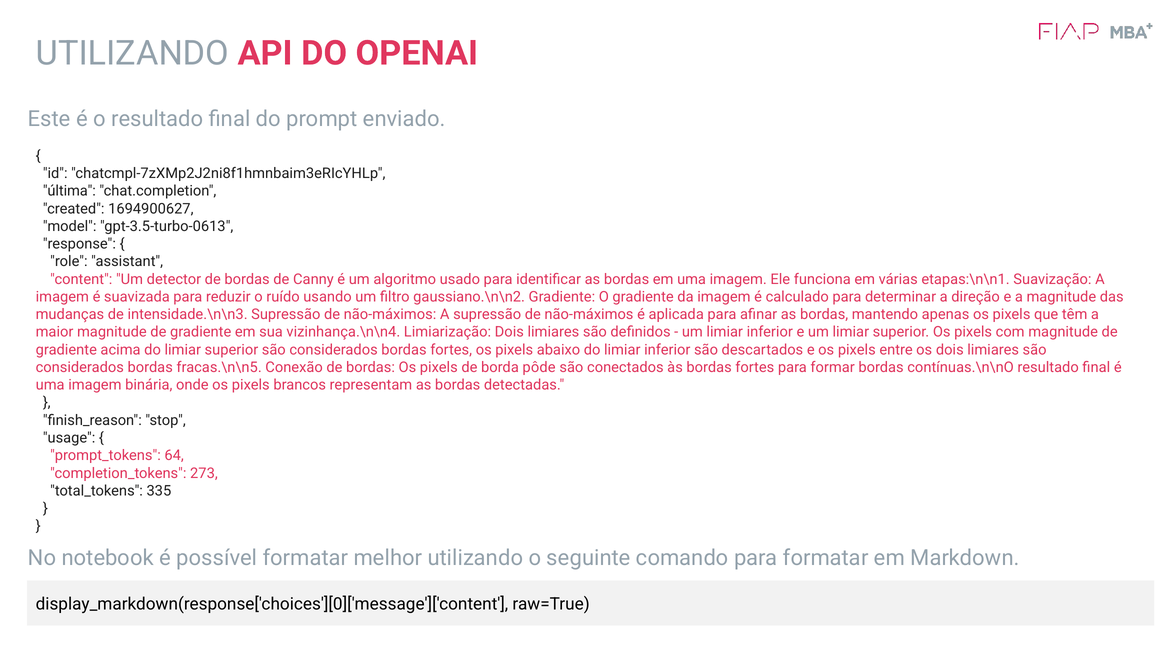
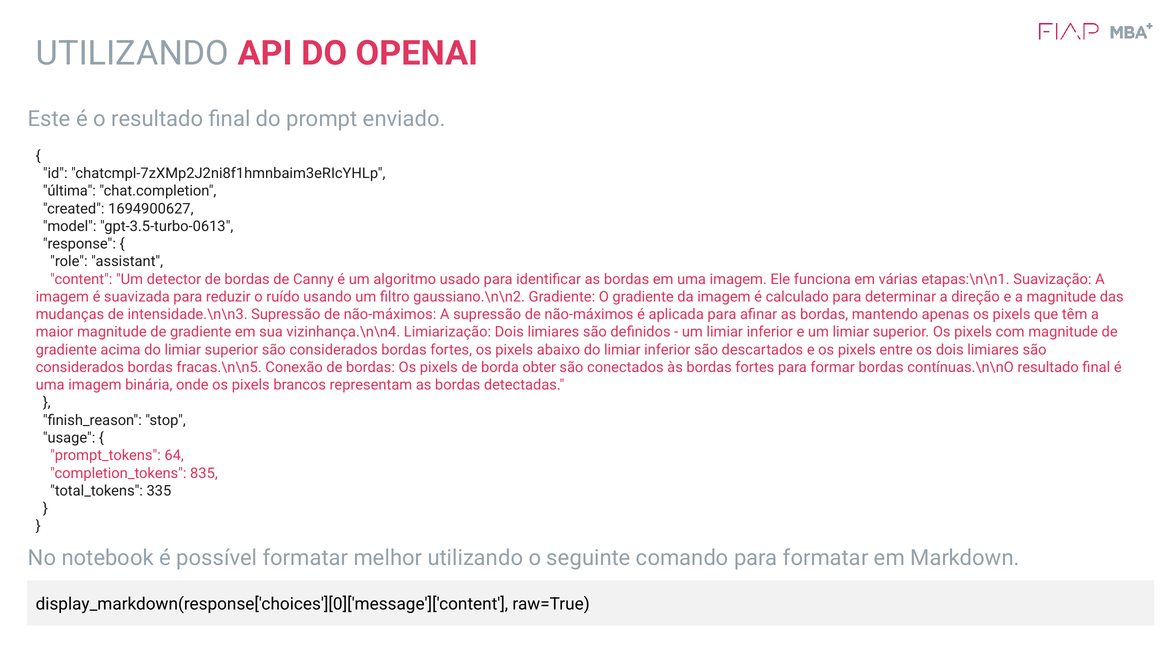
pôde: pôde -> obter
273: 273 -> 835
